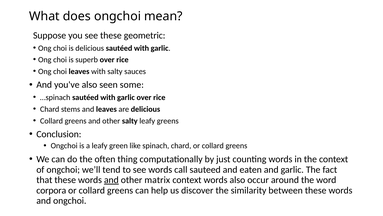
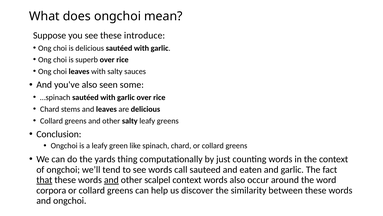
geometric: geometric -> introduce
often: often -> yards
that underline: none -> present
matrix: matrix -> scalpel
